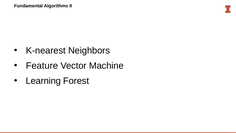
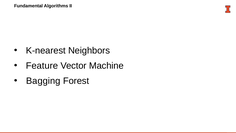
Learning: Learning -> Bagging
